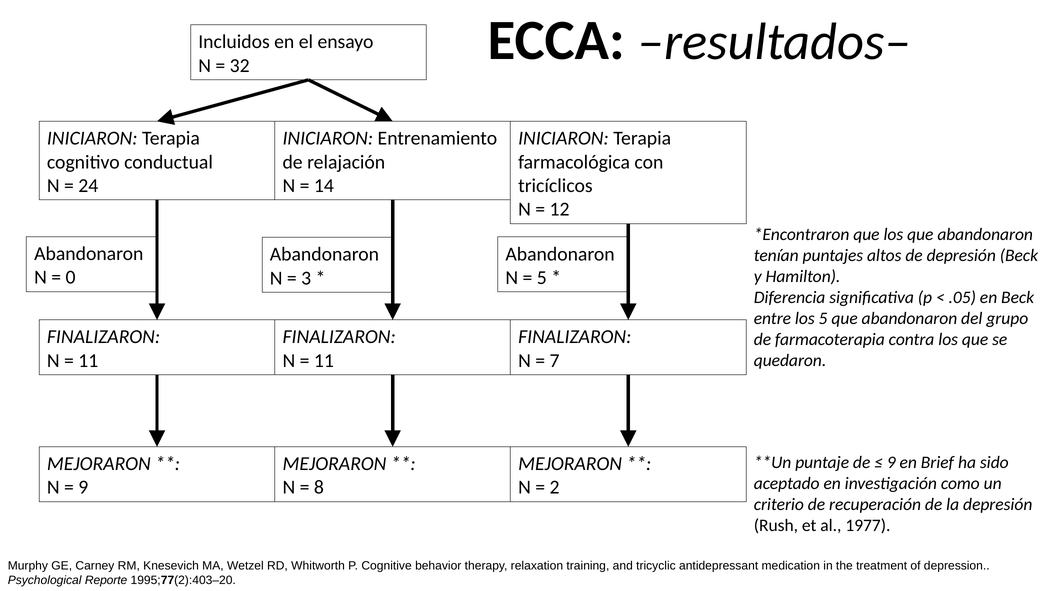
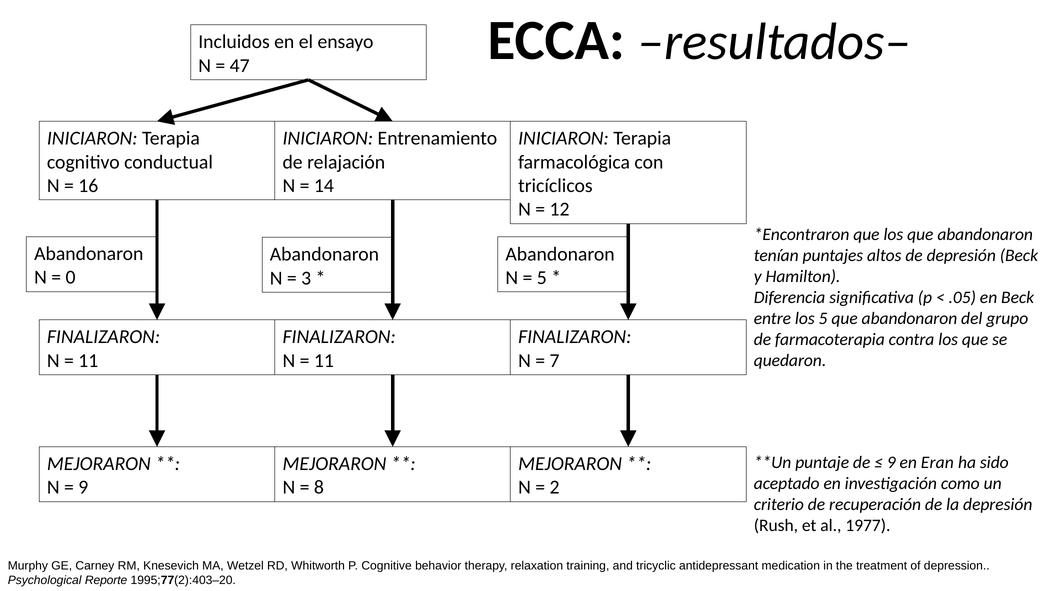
32: 32 -> 47
24: 24 -> 16
Brief: Brief -> Eran
